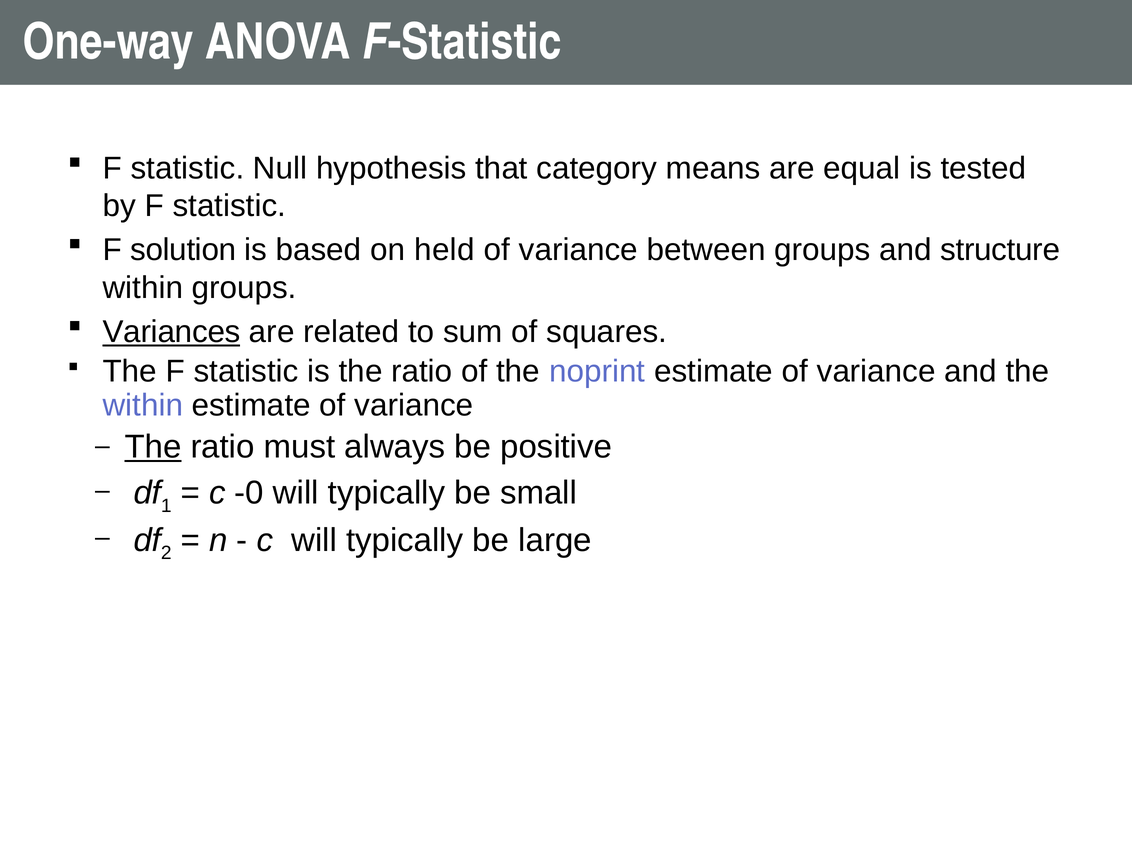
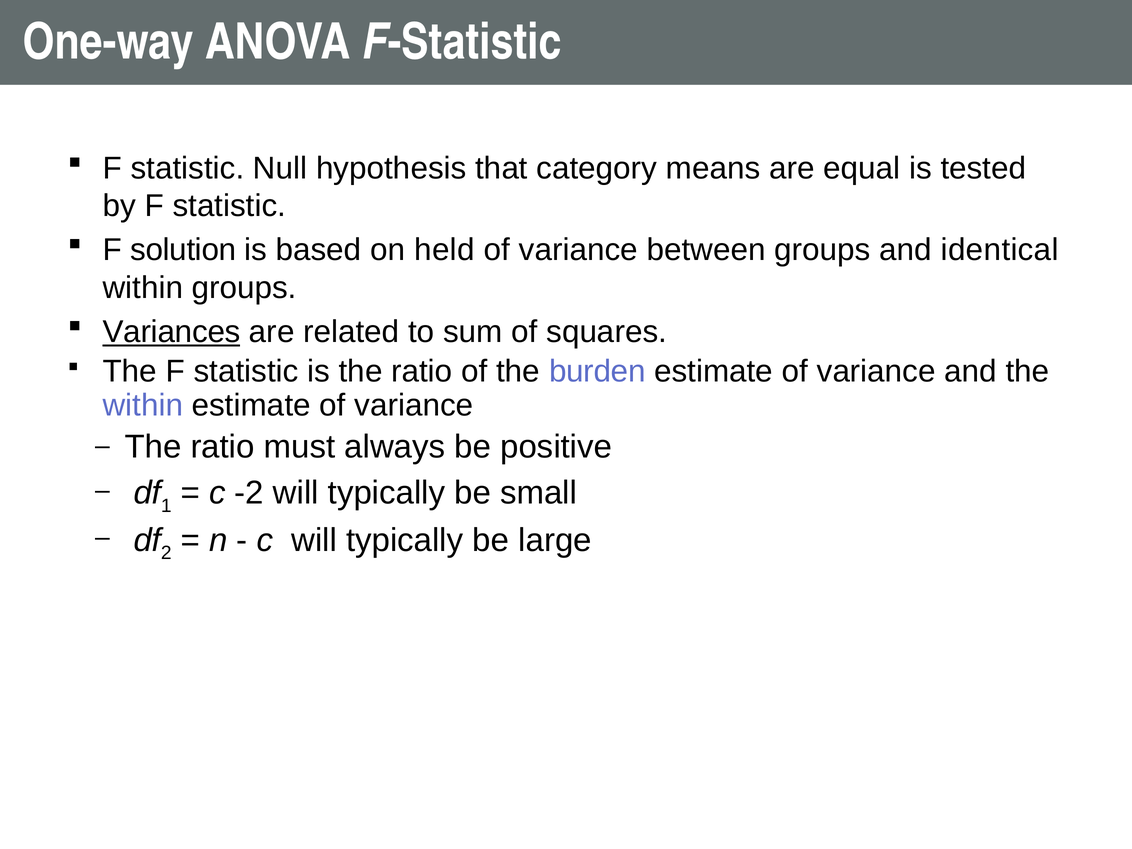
structure: structure -> identical
noprint: noprint -> burden
The at (153, 447) underline: present -> none
-0: -0 -> -2
